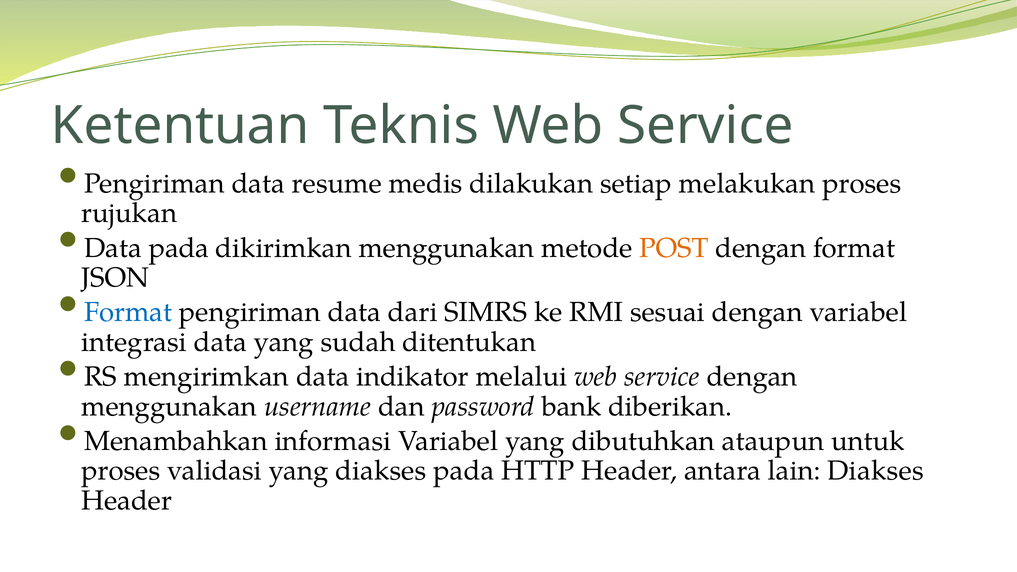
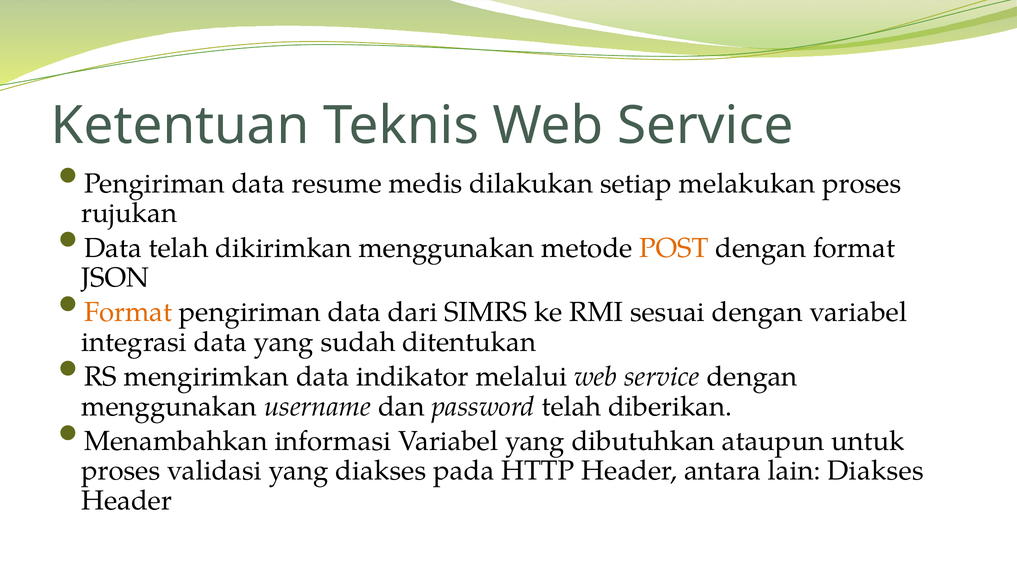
Data pada: pada -> telah
Format at (128, 312) colour: blue -> orange
password bank: bank -> telah
